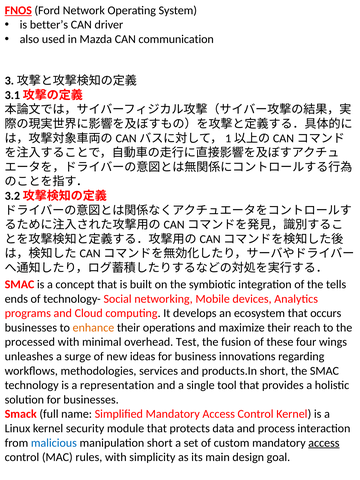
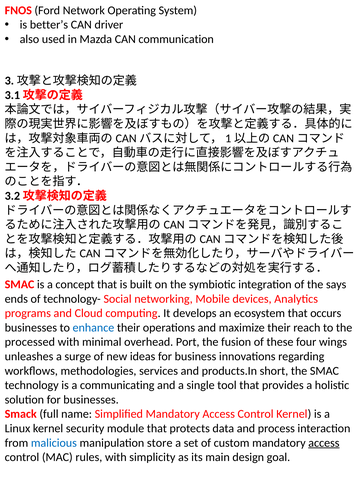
FNOS underline: present -> none
tells: tells -> says
enhance colour: orange -> blue
Test: Test -> Port
representation: representation -> communicating
manipulation short: short -> store
